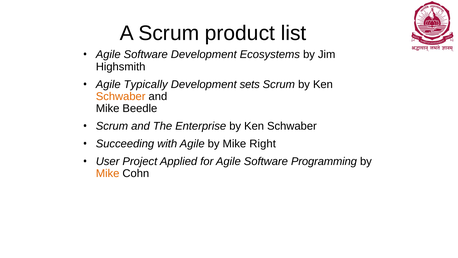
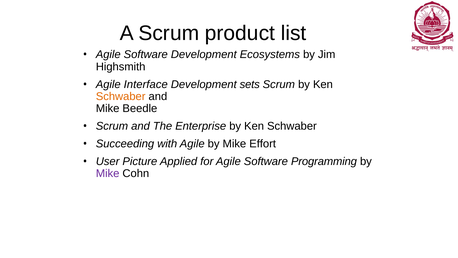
Typically: Typically -> Interface
Right: Right -> Effort
Project: Project -> Picture
Mike at (108, 173) colour: orange -> purple
